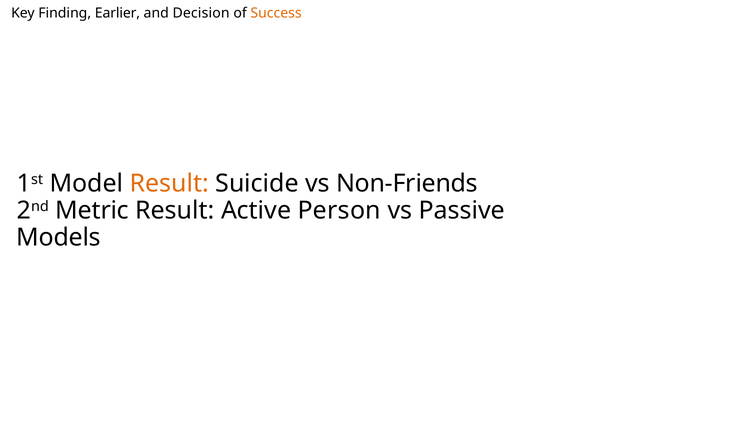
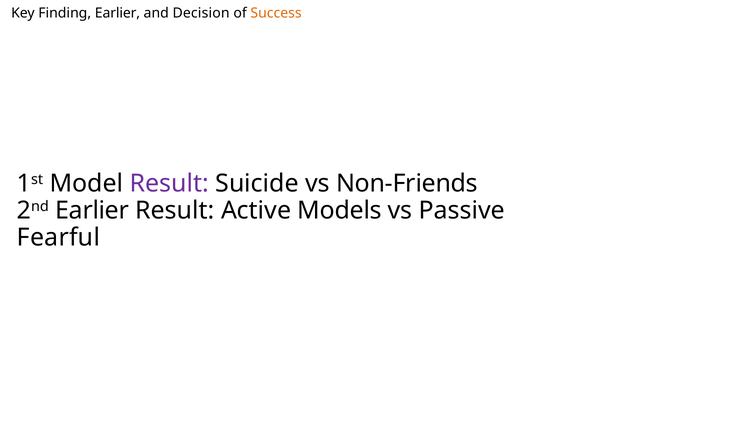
Result at (169, 184) colour: orange -> purple
2nd Metric: Metric -> Earlier
Person: Person -> Models
Models: Models -> Fearful
